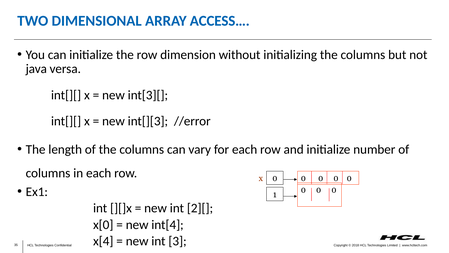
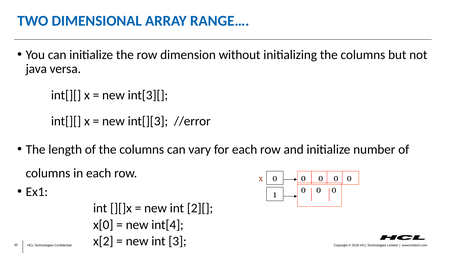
ACCESS…: ACCESS… -> RANGE…
x[4: x[4 -> x[2
